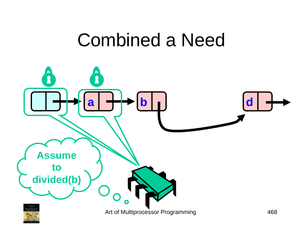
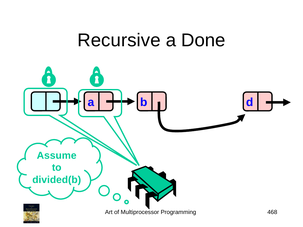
Combined: Combined -> Recursive
Need: Need -> Done
